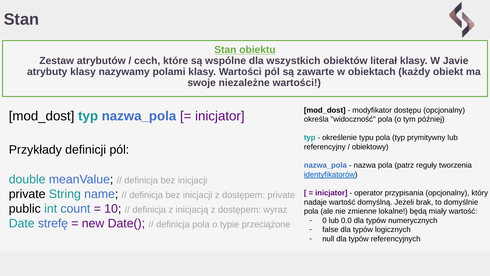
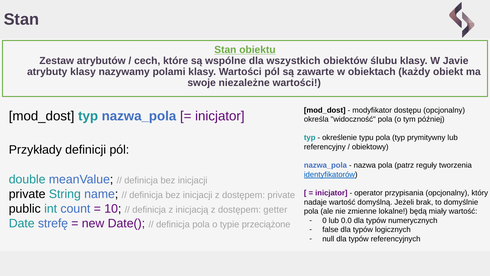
literał: literał -> ślubu
wyraz: wyraz -> getter
